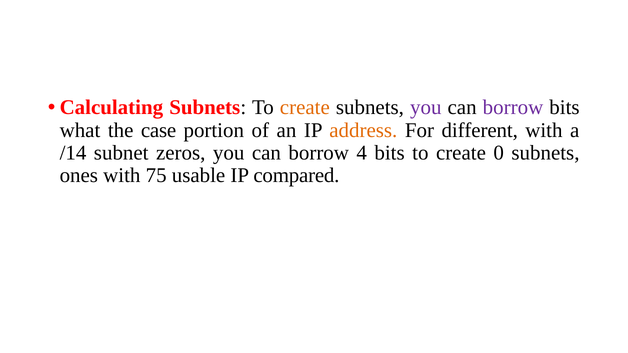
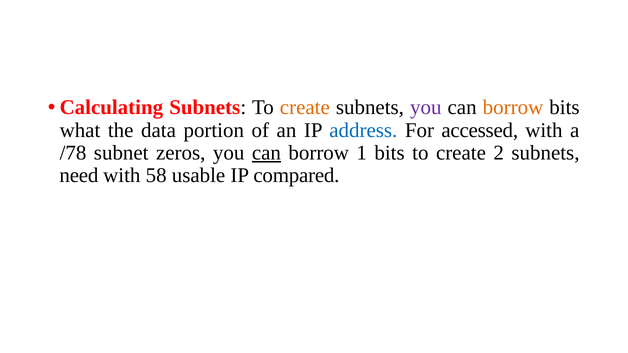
borrow at (513, 108) colour: purple -> orange
case: case -> data
address colour: orange -> blue
different: different -> accessed
/14: /14 -> /78
can at (266, 153) underline: none -> present
4: 4 -> 1
0: 0 -> 2
ones: ones -> need
75: 75 -> 58
